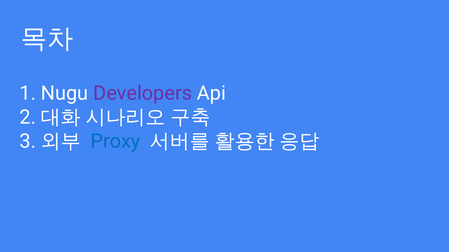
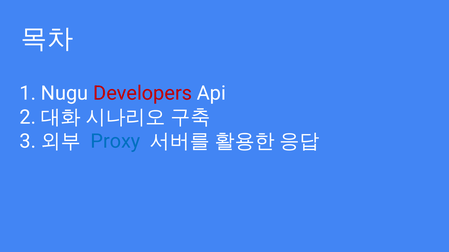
Developers colour: purple -> red
